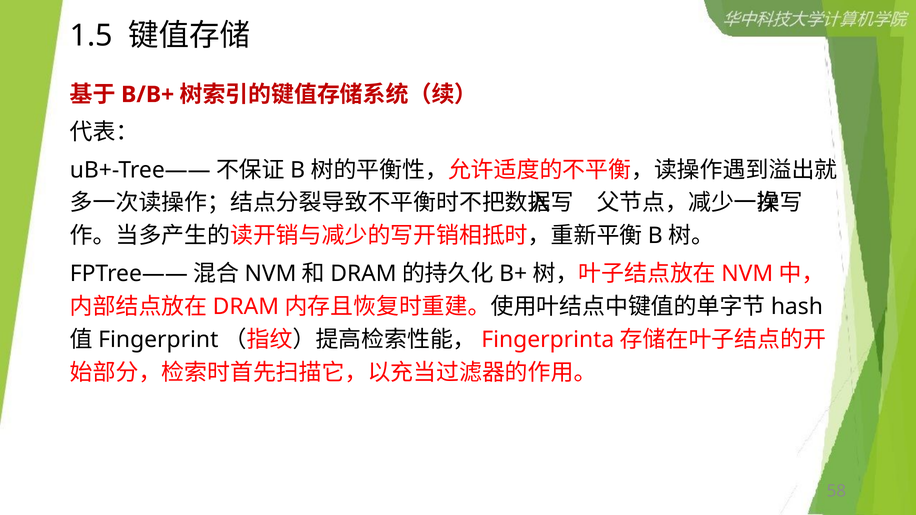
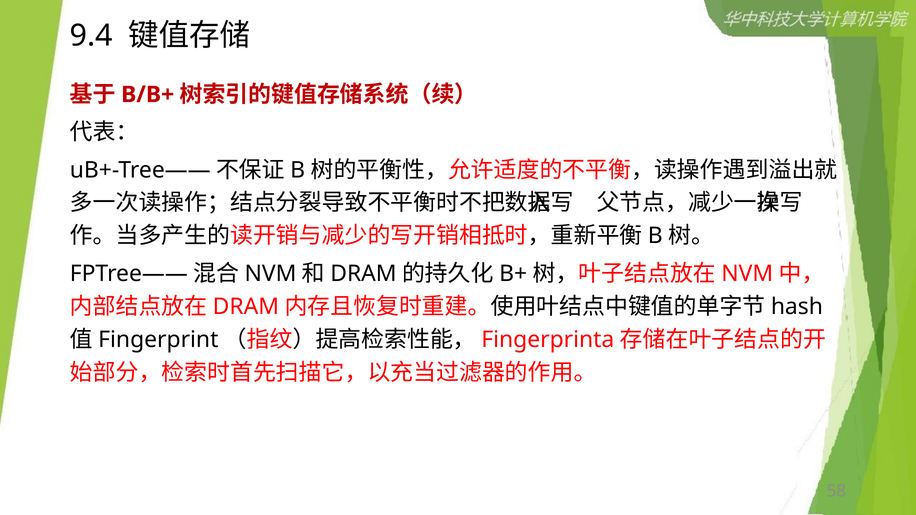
1.5: 1.5 -> 9.4
